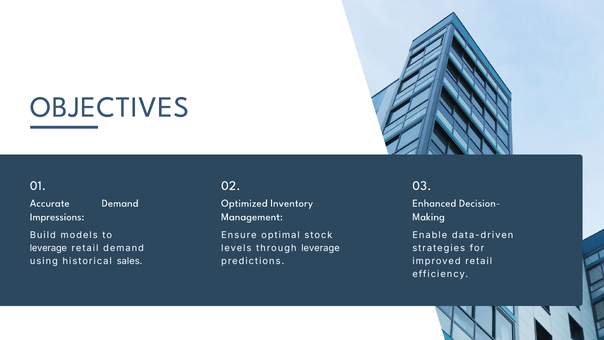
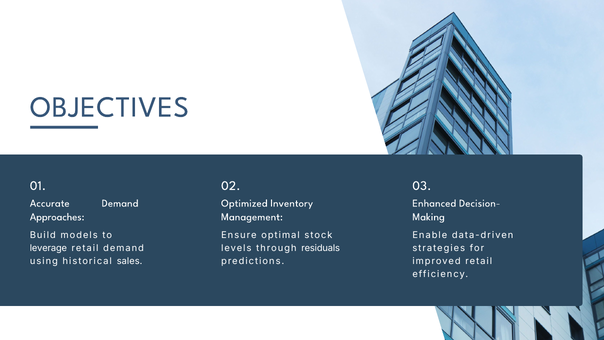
Impressions: Impressions -> Approaches
through leverage: leverage -> residuals
